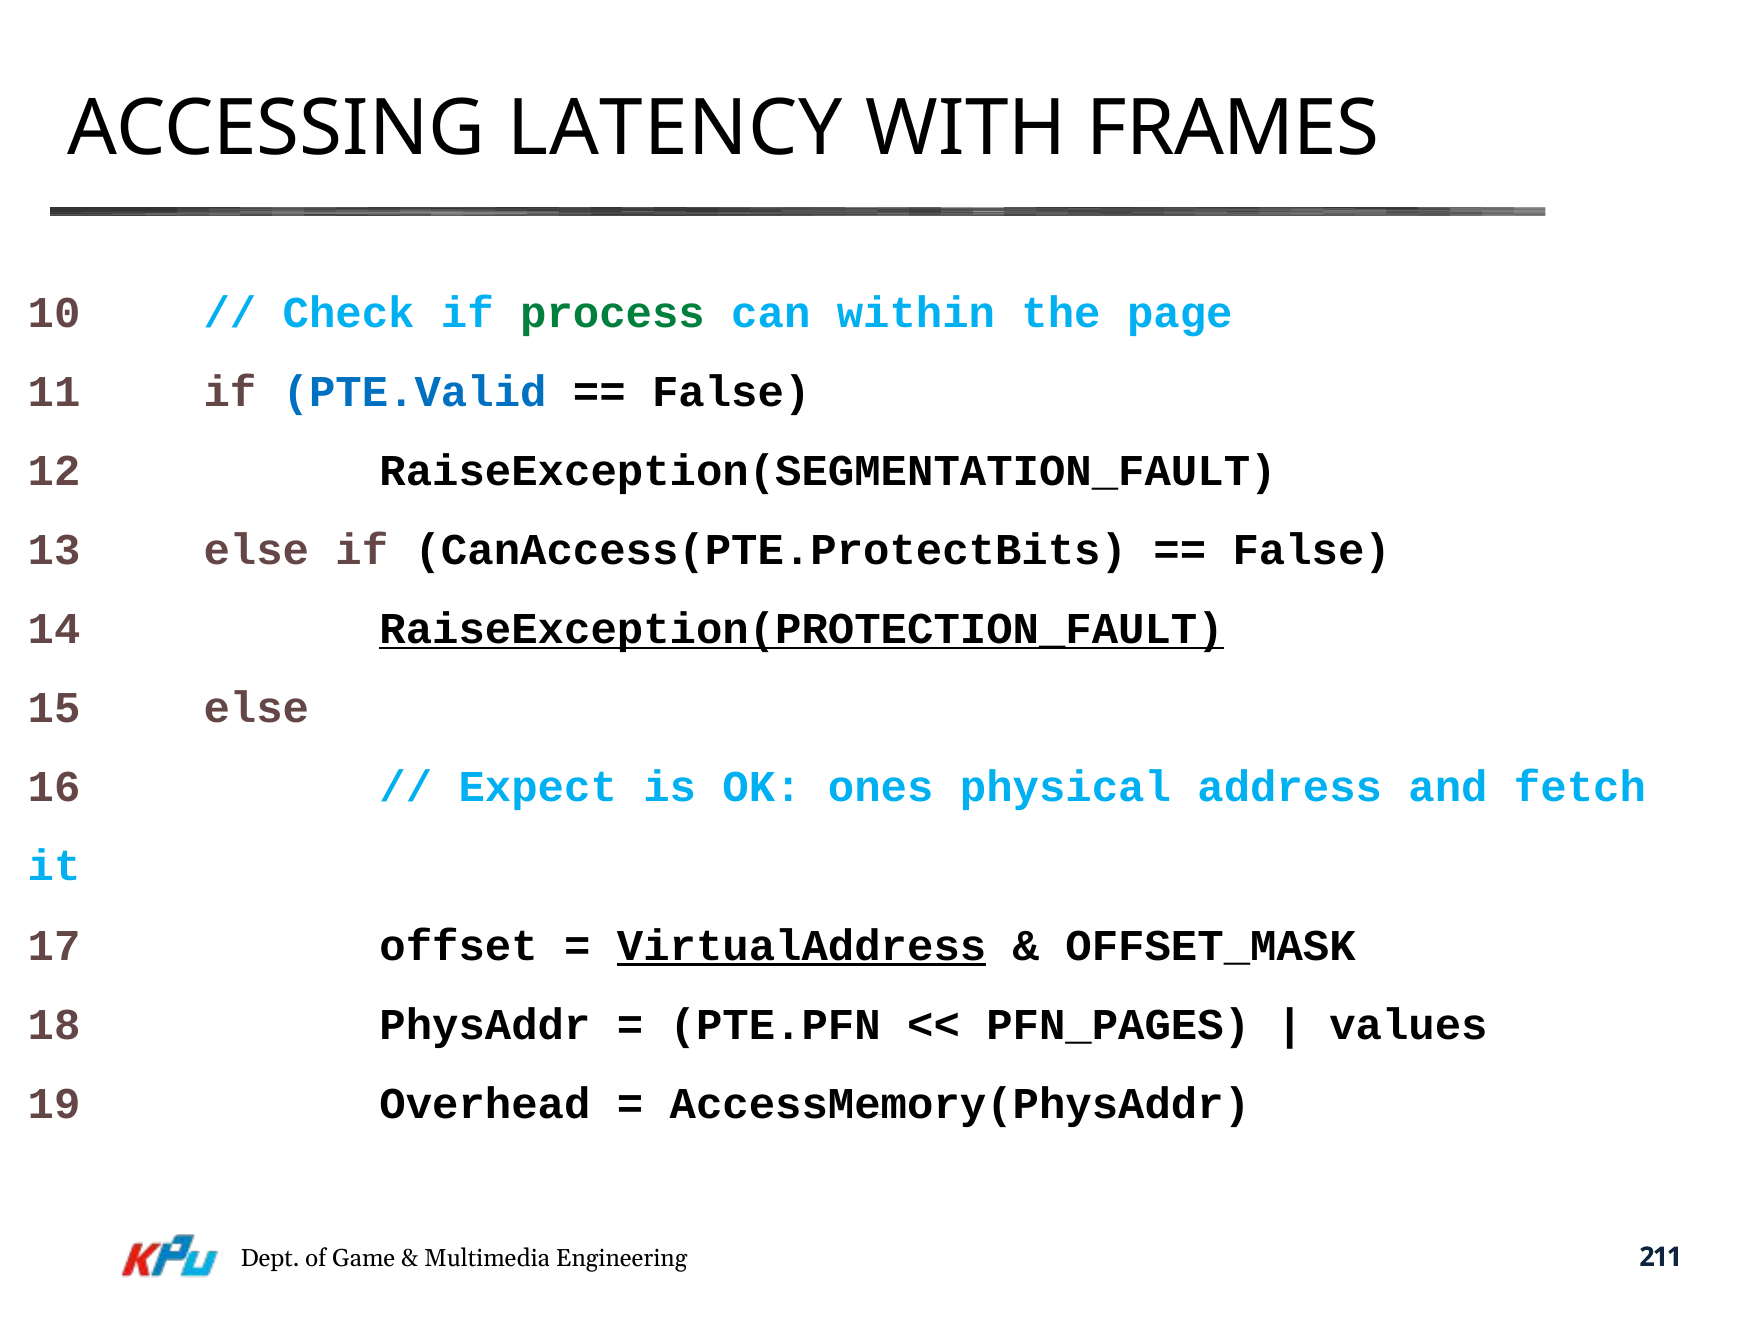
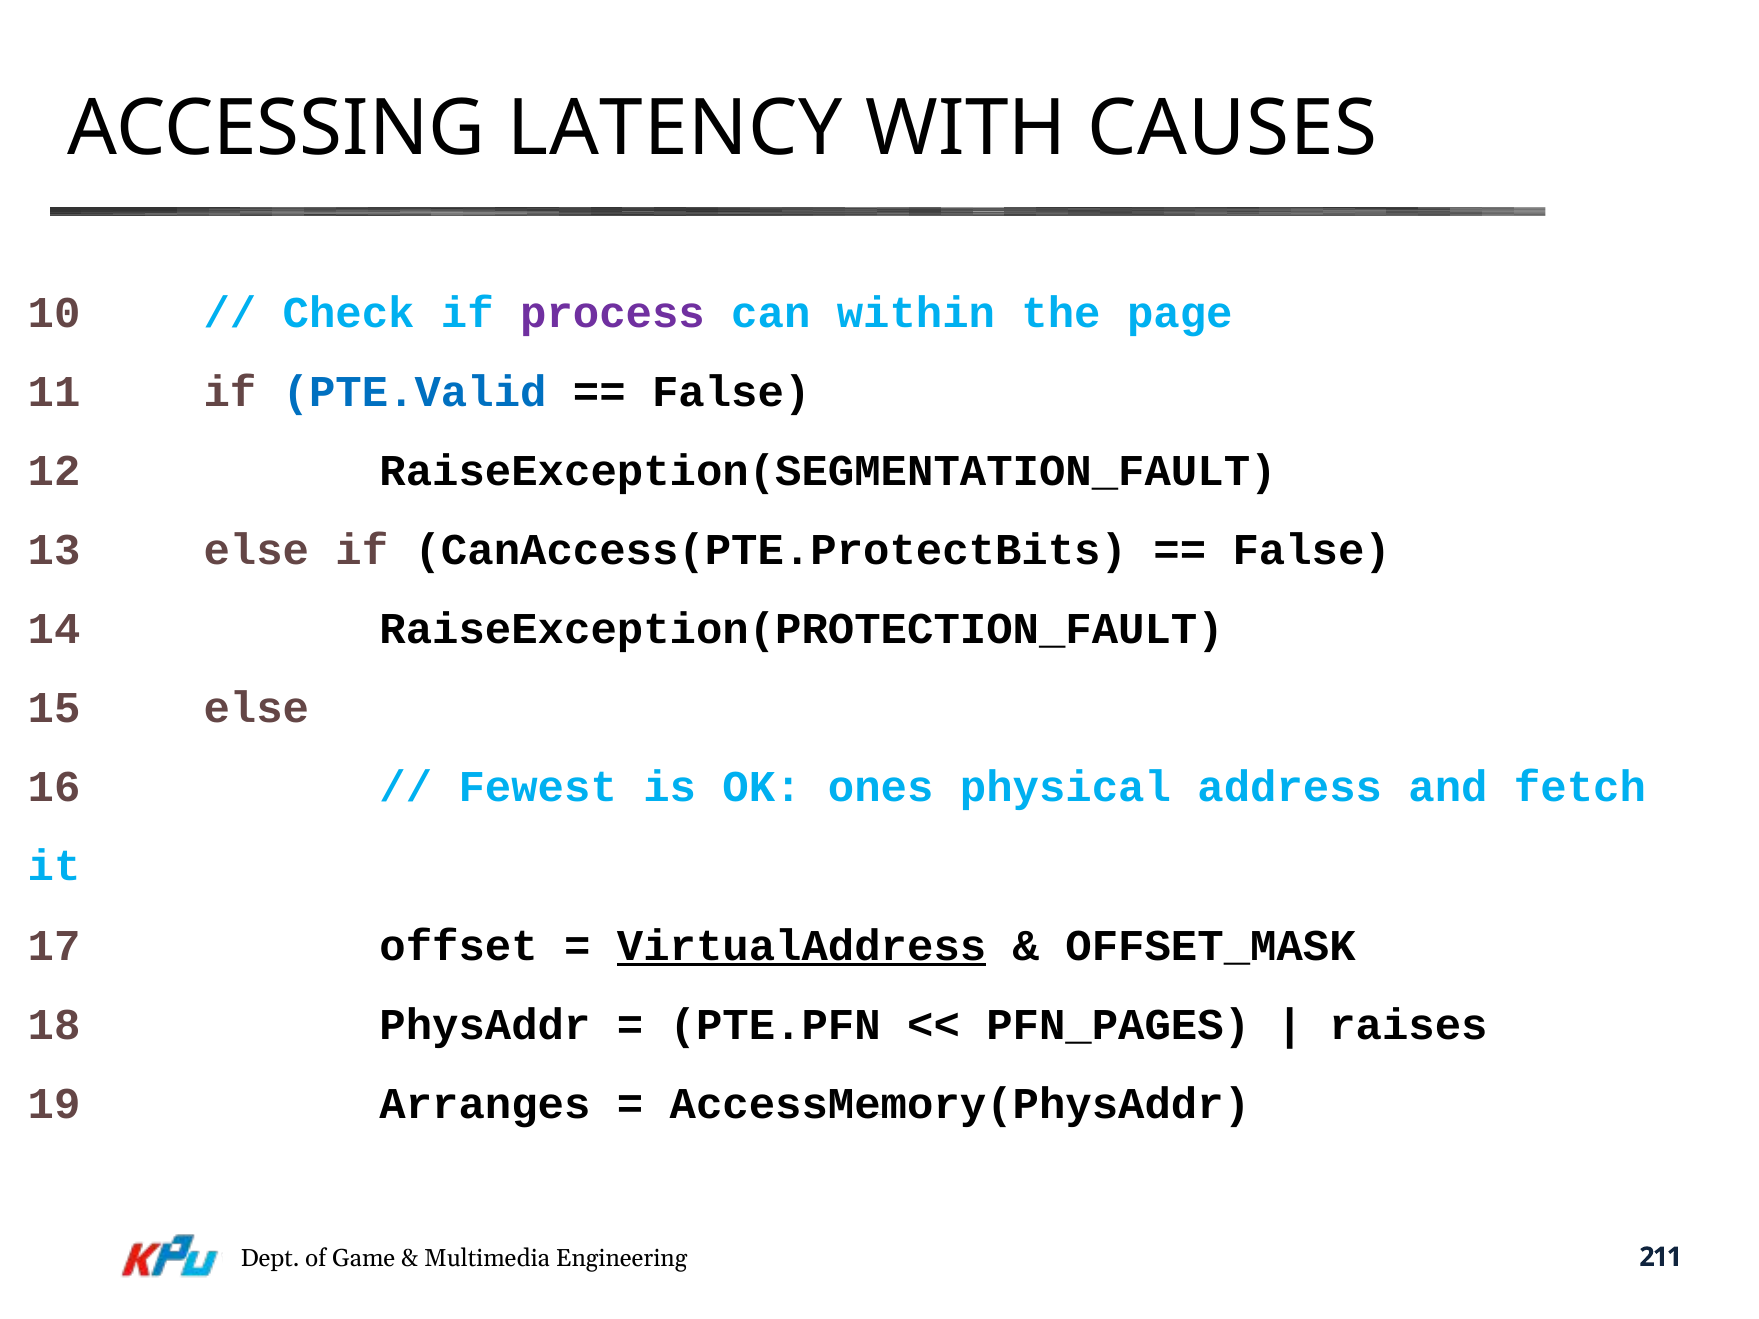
FRAMES: FRAMES -> CAUSES
process at (612, 313) colour: green -> purple
RaiseException(PROTECTION_FAULT at (802, 629) underline: present -> none
Expect: Expect -> Fewest
values: values -> raises
Overhead: Overhead -> Arranges
